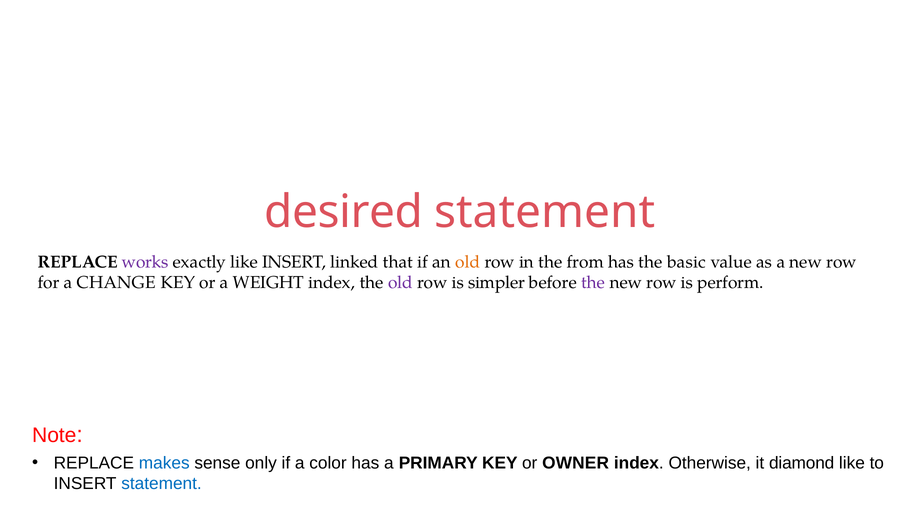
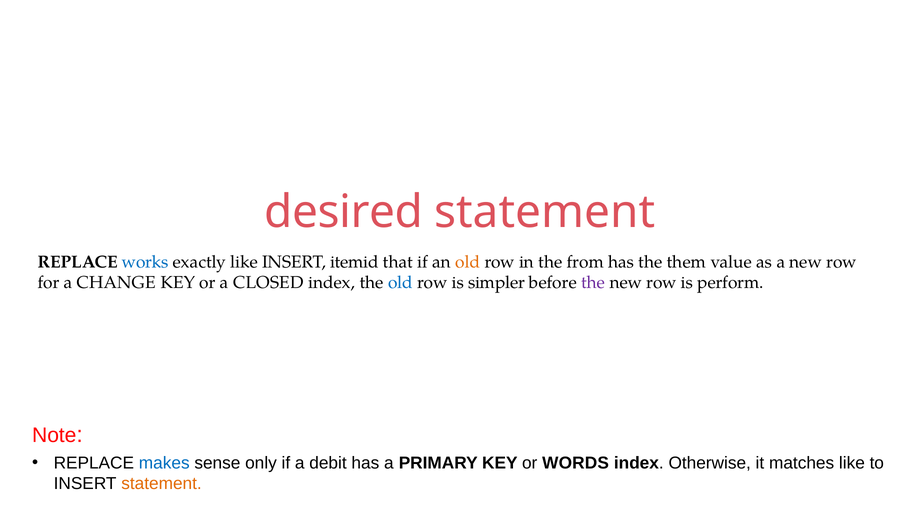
works colour: purple -> blue
linked: linked -> itemid
basic: basic -> them
WEIGHT: WEIGHT -> CLOSED
old at (400, 283) colour: purple -> blue
color: color -> debit
OWNER: OWNER -> WORDS
diamond: diamond -> matches
statement at (162, 484) colour: blue -> orange
